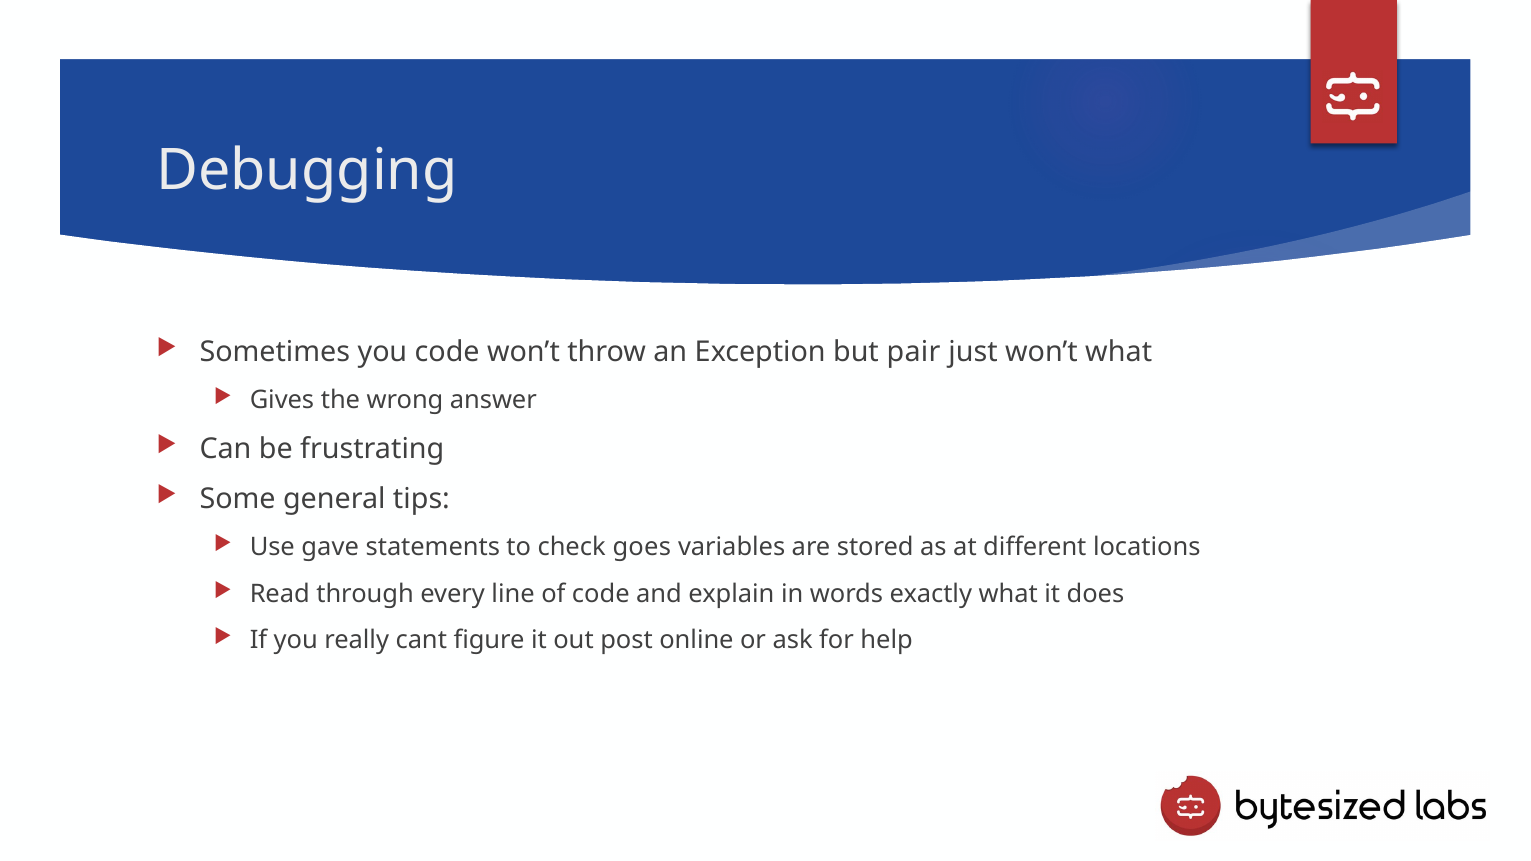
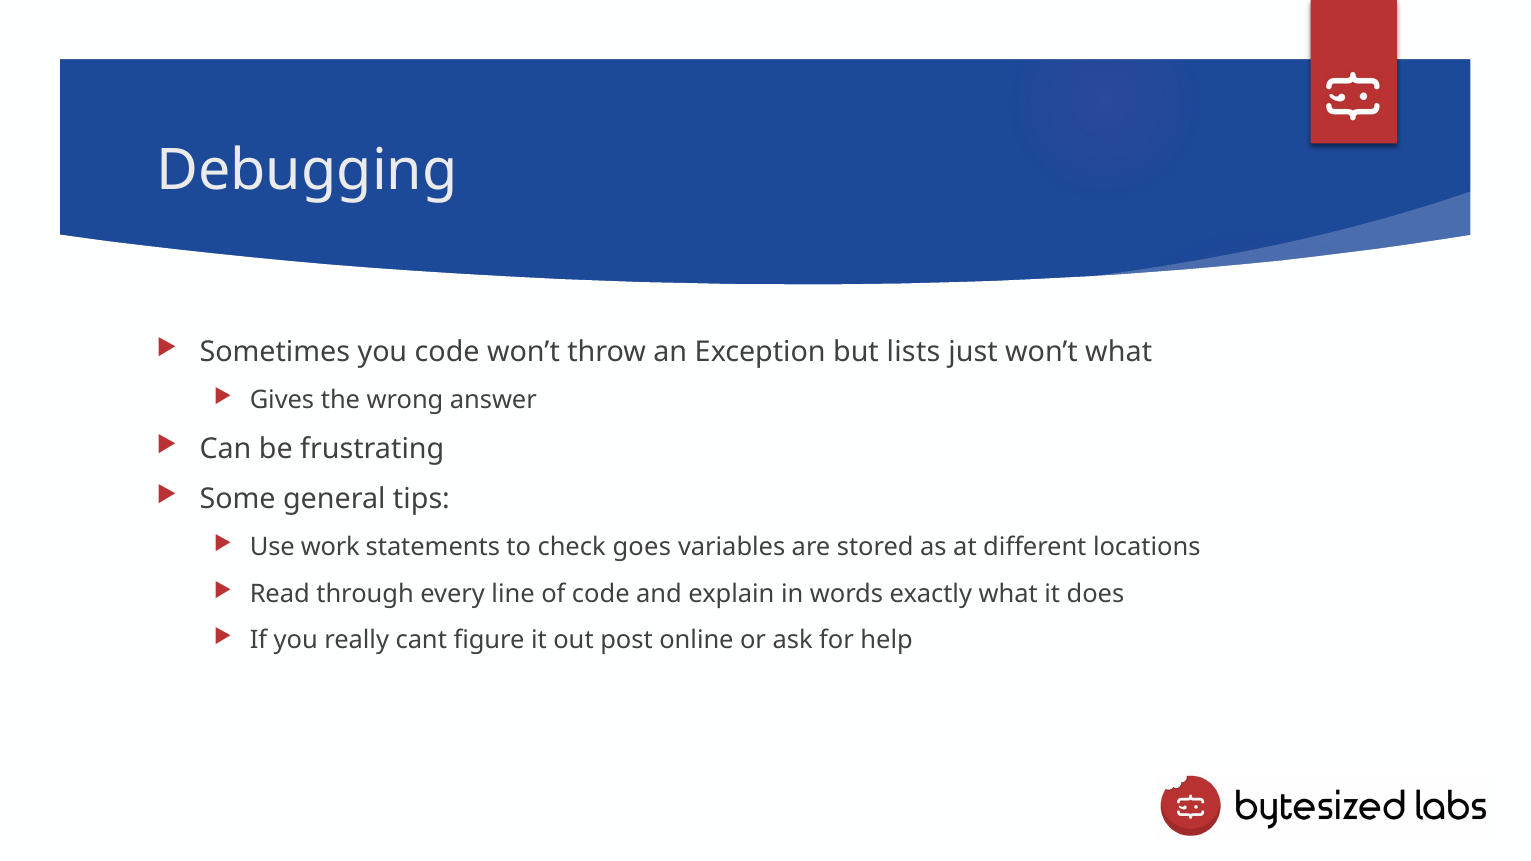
pair: pair -> lists
gave: gave -> work
